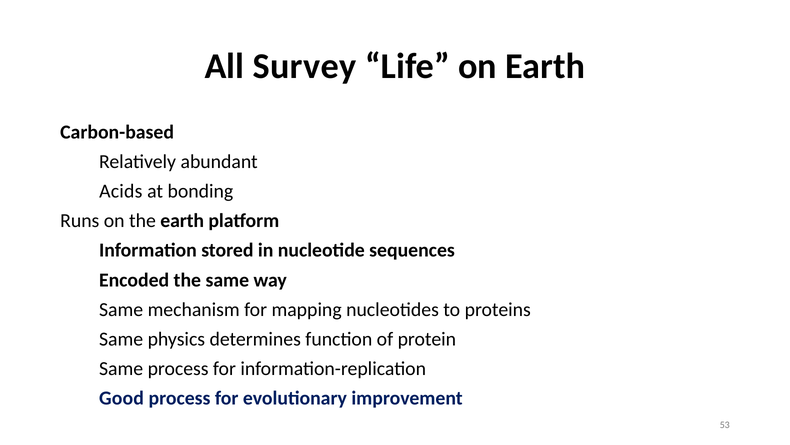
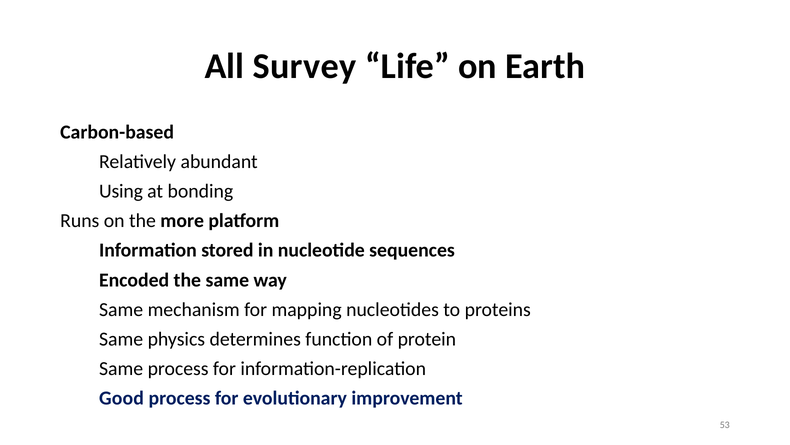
Acids: Acids -> Using
the earth: earth -> more
